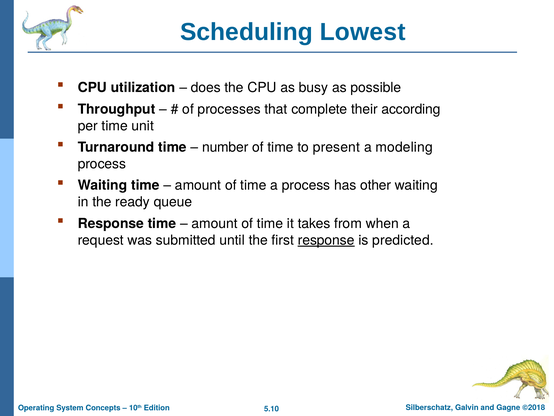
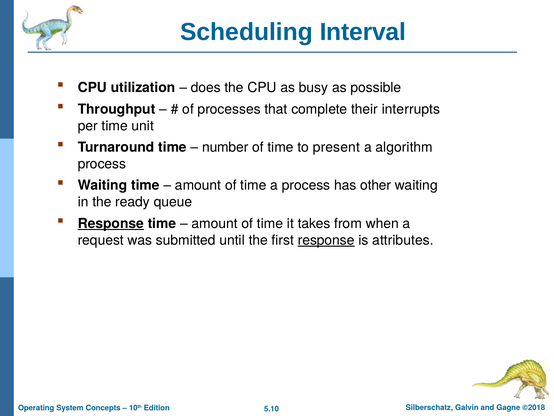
Lowest: Lowest -> Interval
according: according -> interrupts
modeling: modeling -> algorithm
Response at (111, 223) underline: none -> present
predicted: predicted -> attributes
